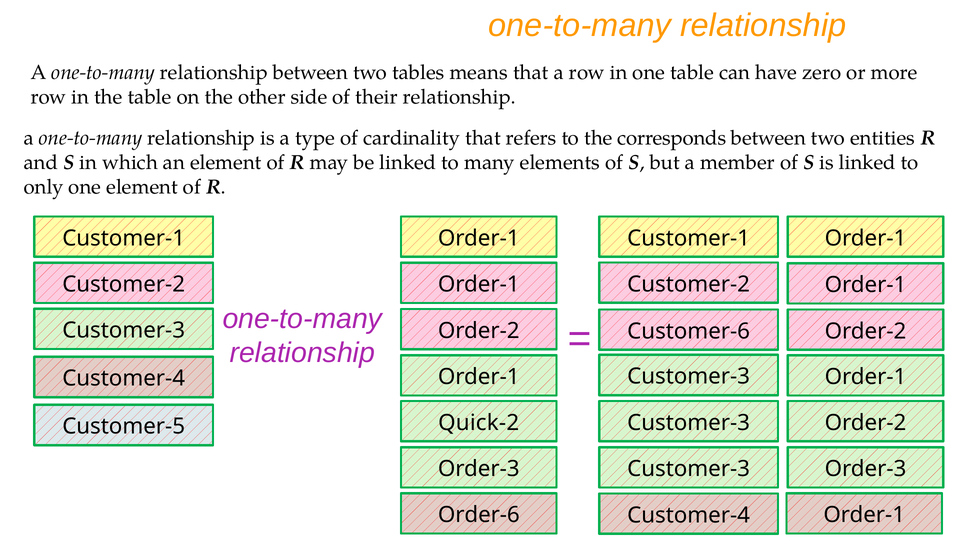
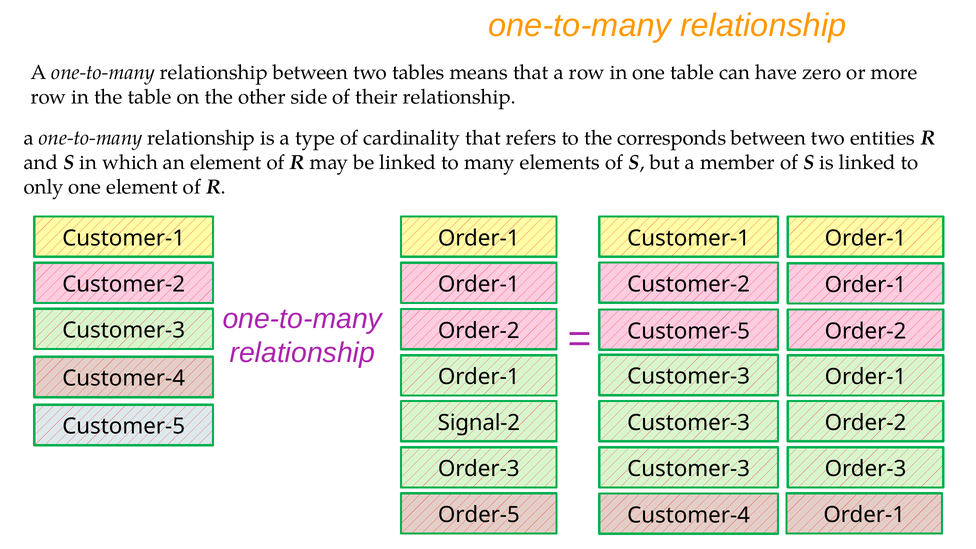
Customer-6 at (689, 331): Customer-6 -> Customer-5
Quick-2: Quick-2 -> Signal-2
Order-6: Order-6 -> Order-5
